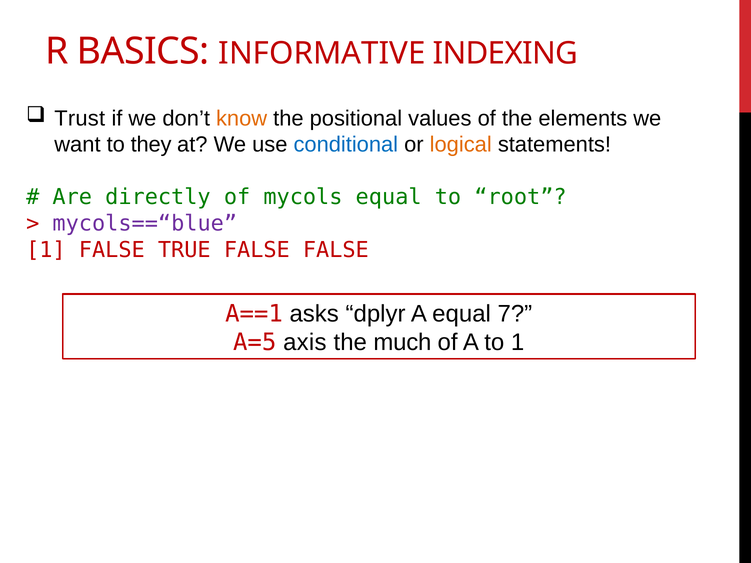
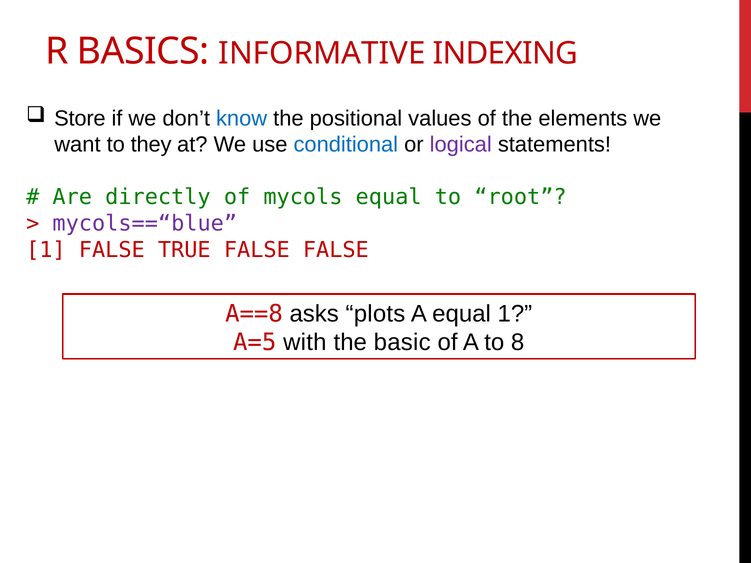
Trust: Trust -> Store
know colour: orange -> blue
logical colour: orange -> purple
A==1: A==1 -> A==8
dplyr: dplyr -> plots
equal 7: 7 -> 1
axis: axis -> with
much: much -> basic
to 1: 1 -> 8
